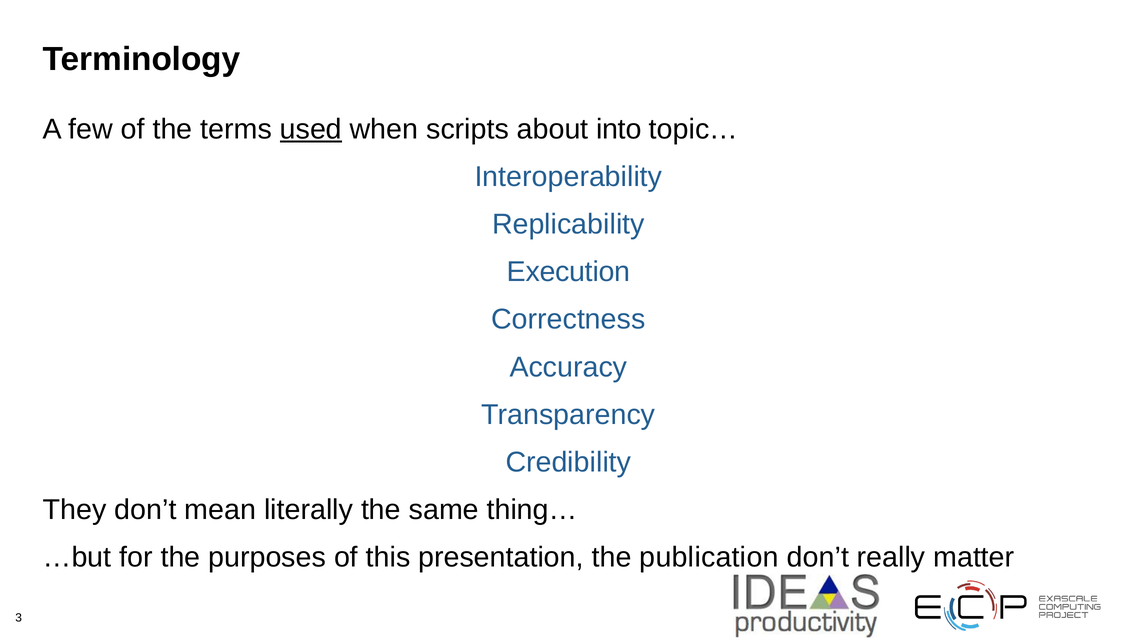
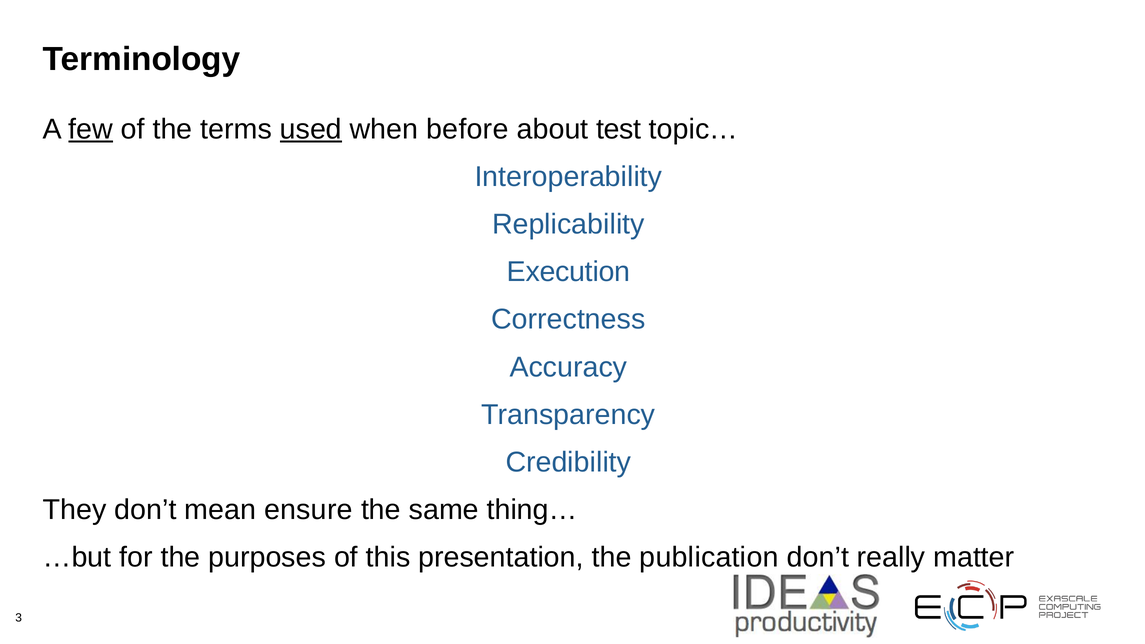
few underline: none -> present
scripts: scripts -> before
into: into -> test
literally: literally -> ensure
